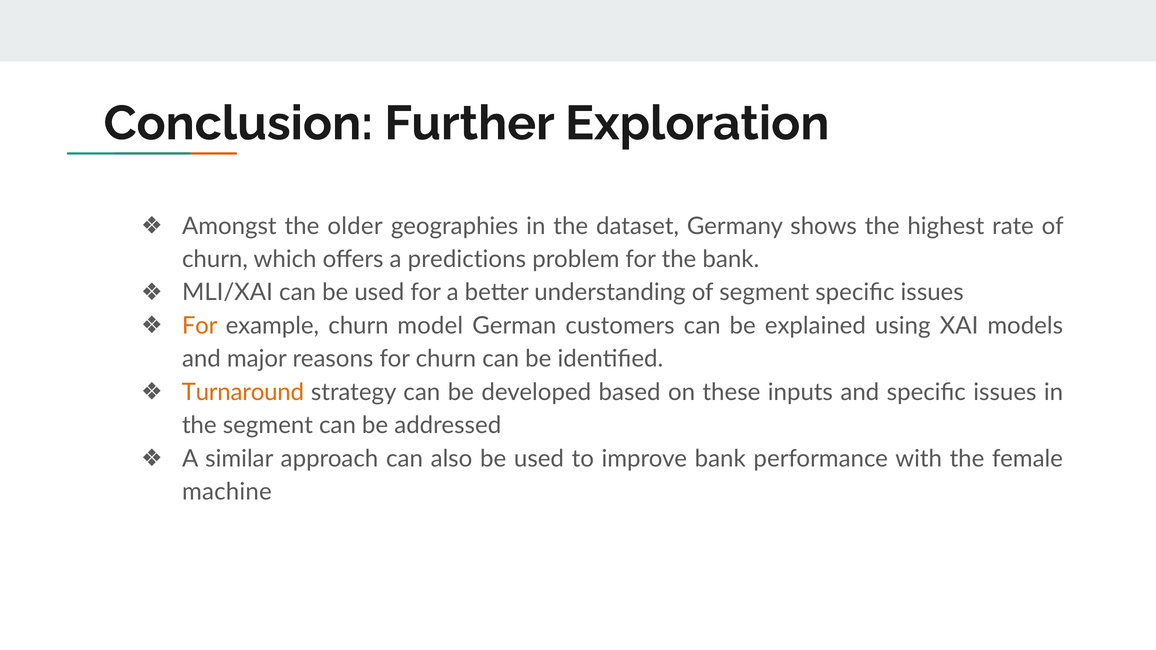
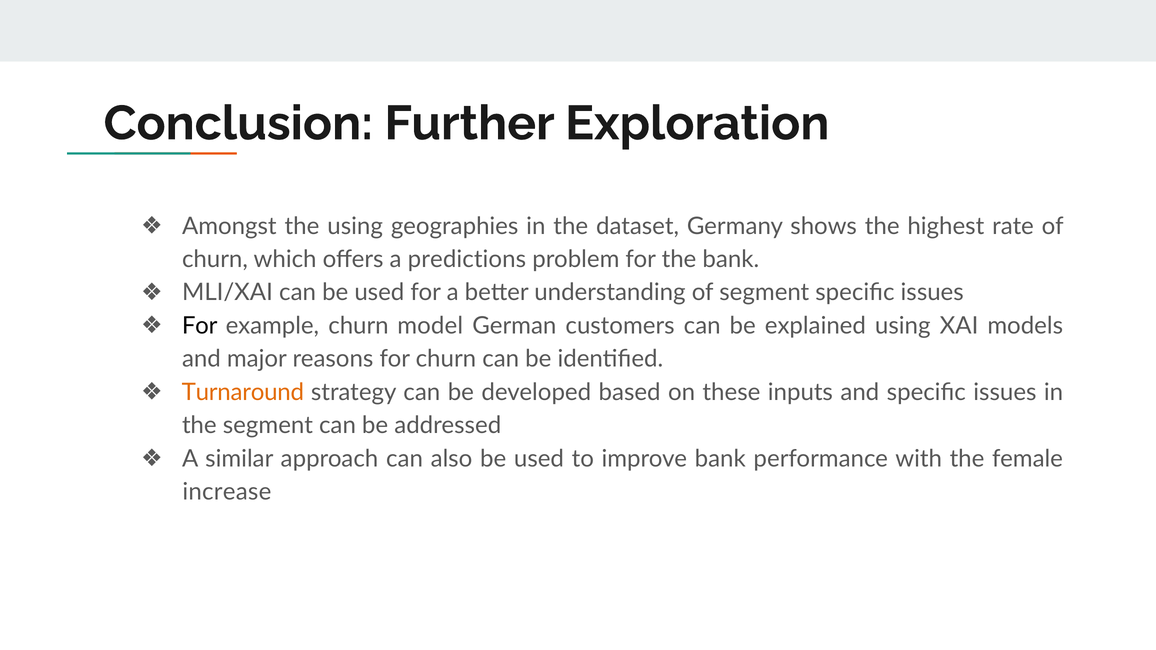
the older: older -> using
For at (200, 326) colour: orange -> black
machine: machine -> increase
